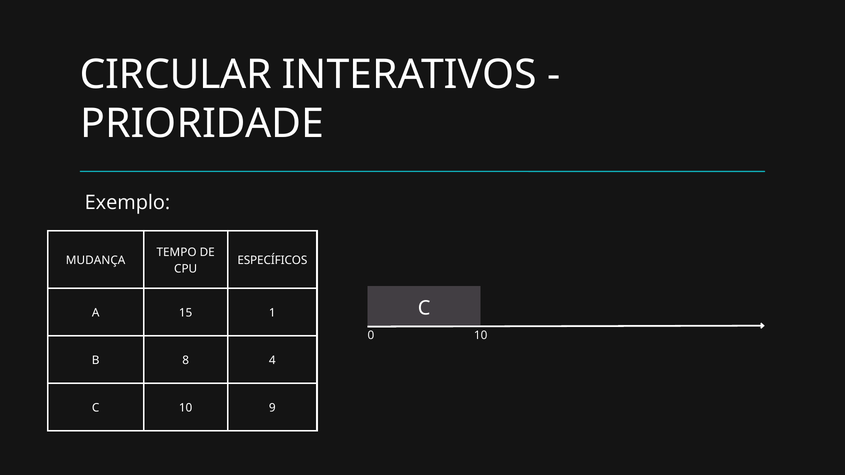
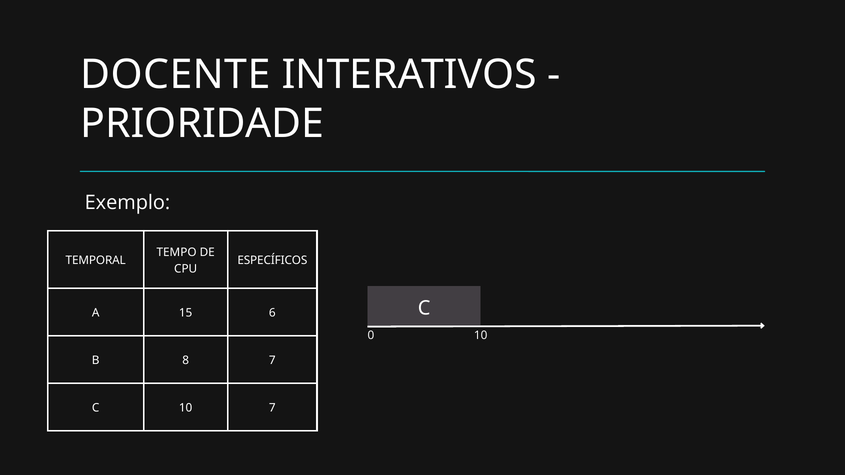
CIRCULAR: CIRCULAR -> DOCENTE
MUDANÇA: MUDANÇA -> TEMPORAL
1: 1 -> 6
8 4: 4 -> 7
10 9: 9 -> 7
